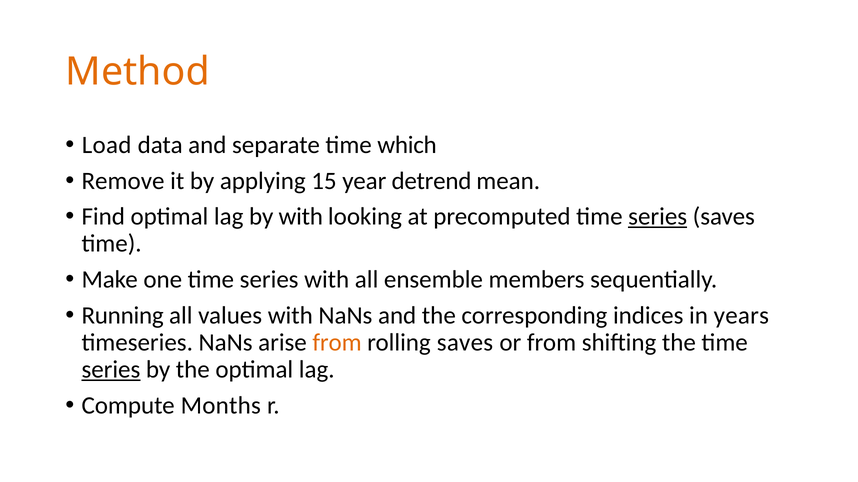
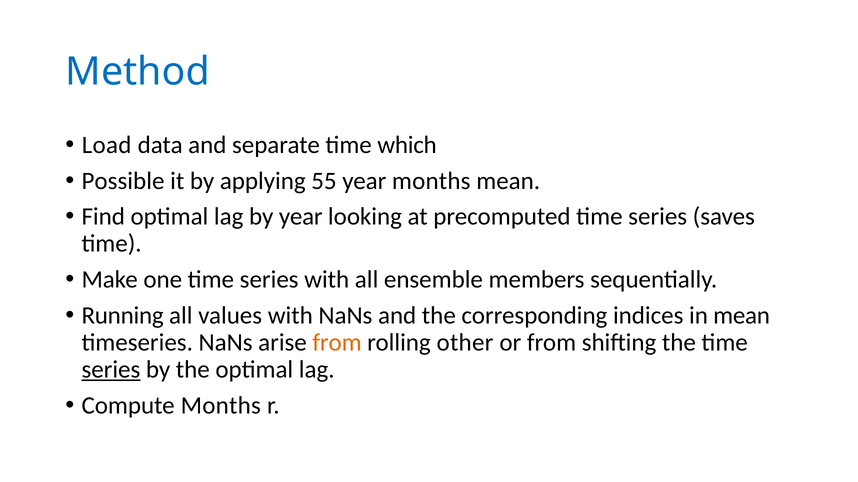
Method colour: orange -> blue
Remove: Remove -> Possible
15: 15 -> 55
year detrend: detrend -> months
by with: with -> year
series at (658, 217) underline: present -> none
in years: years -> mean
rolling saves: saves -> other
